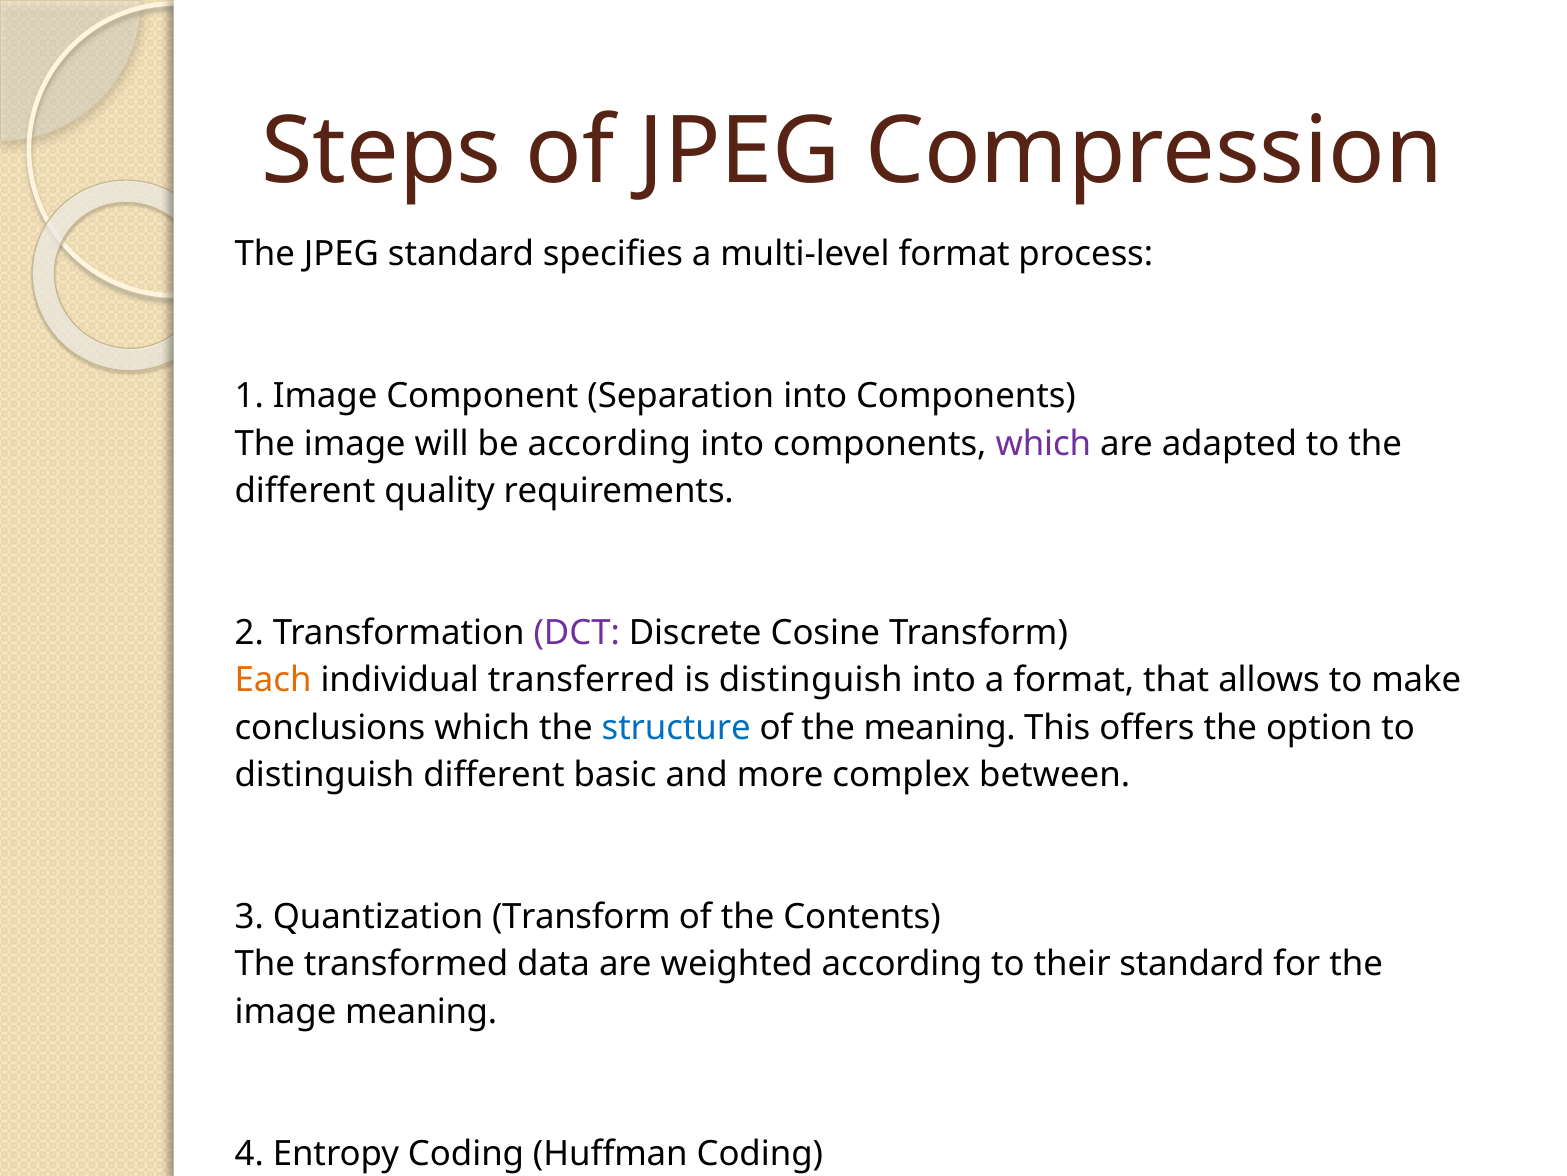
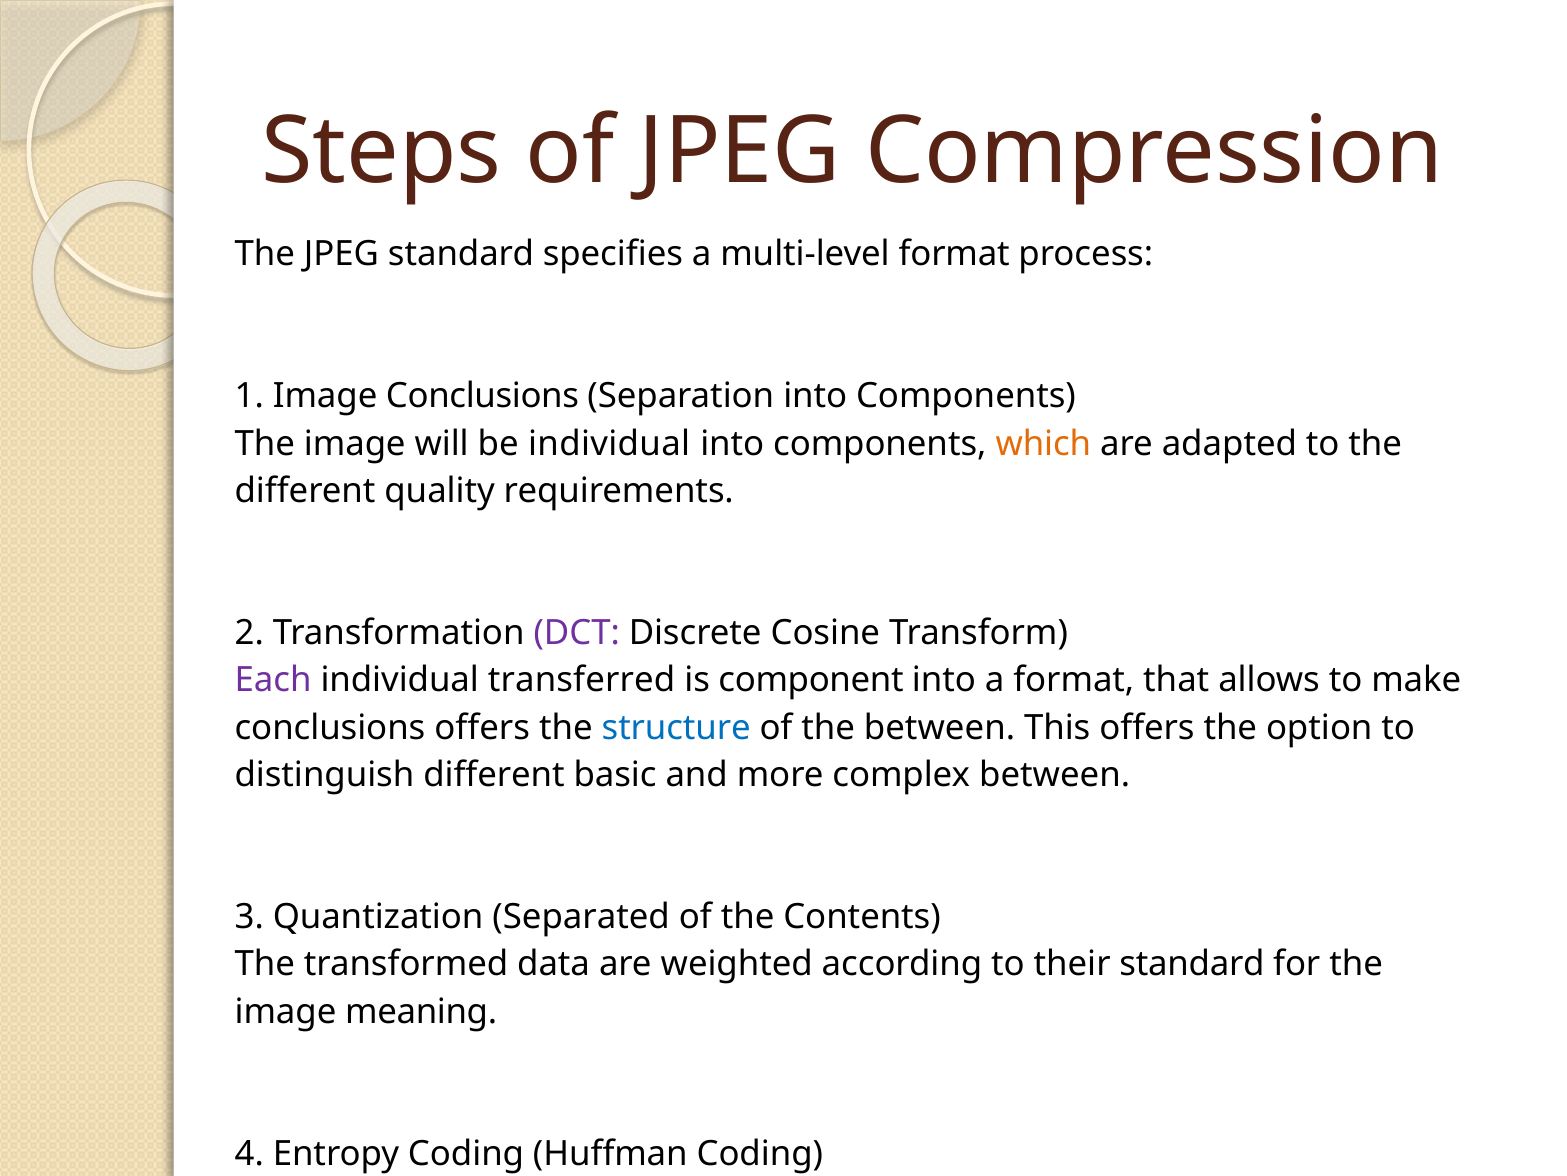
Image Component: Component -> Conclusions
be according: according -> individual
which at (1043, 443) colour: purple -> orange
Each colour: orange -> purple
is distinguish: distinguish -> component
conclusions which: which -> offers
the meaning: meaning -> between
Quantization Transform: Transform -> Separated
